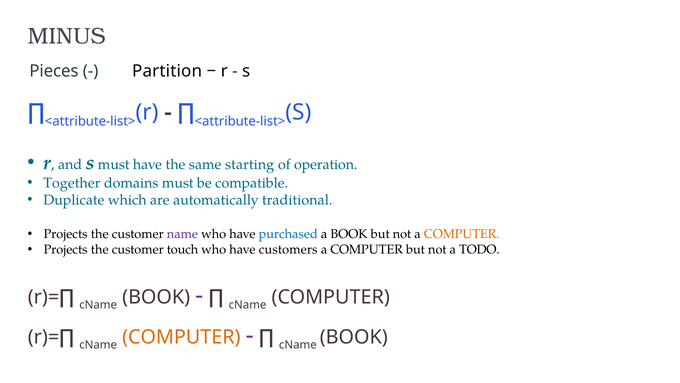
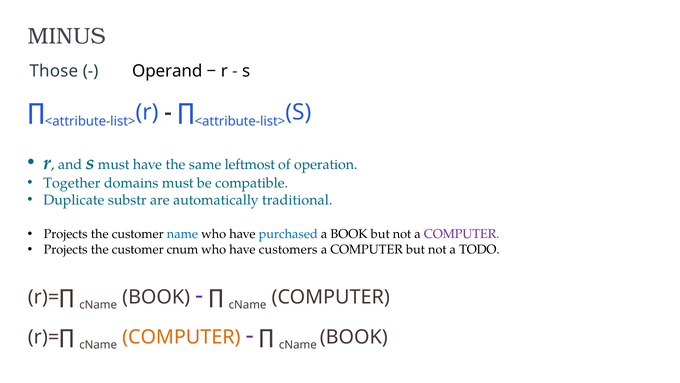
Pieces: Pieces -> Those
Partition: Partition -> Operand
starting: starting -> leftmost
which: which -> substr
name colour: purple -> blue
COMPUTER at (462, 234) colour: orange -> purple
touch: touch -> cnum
